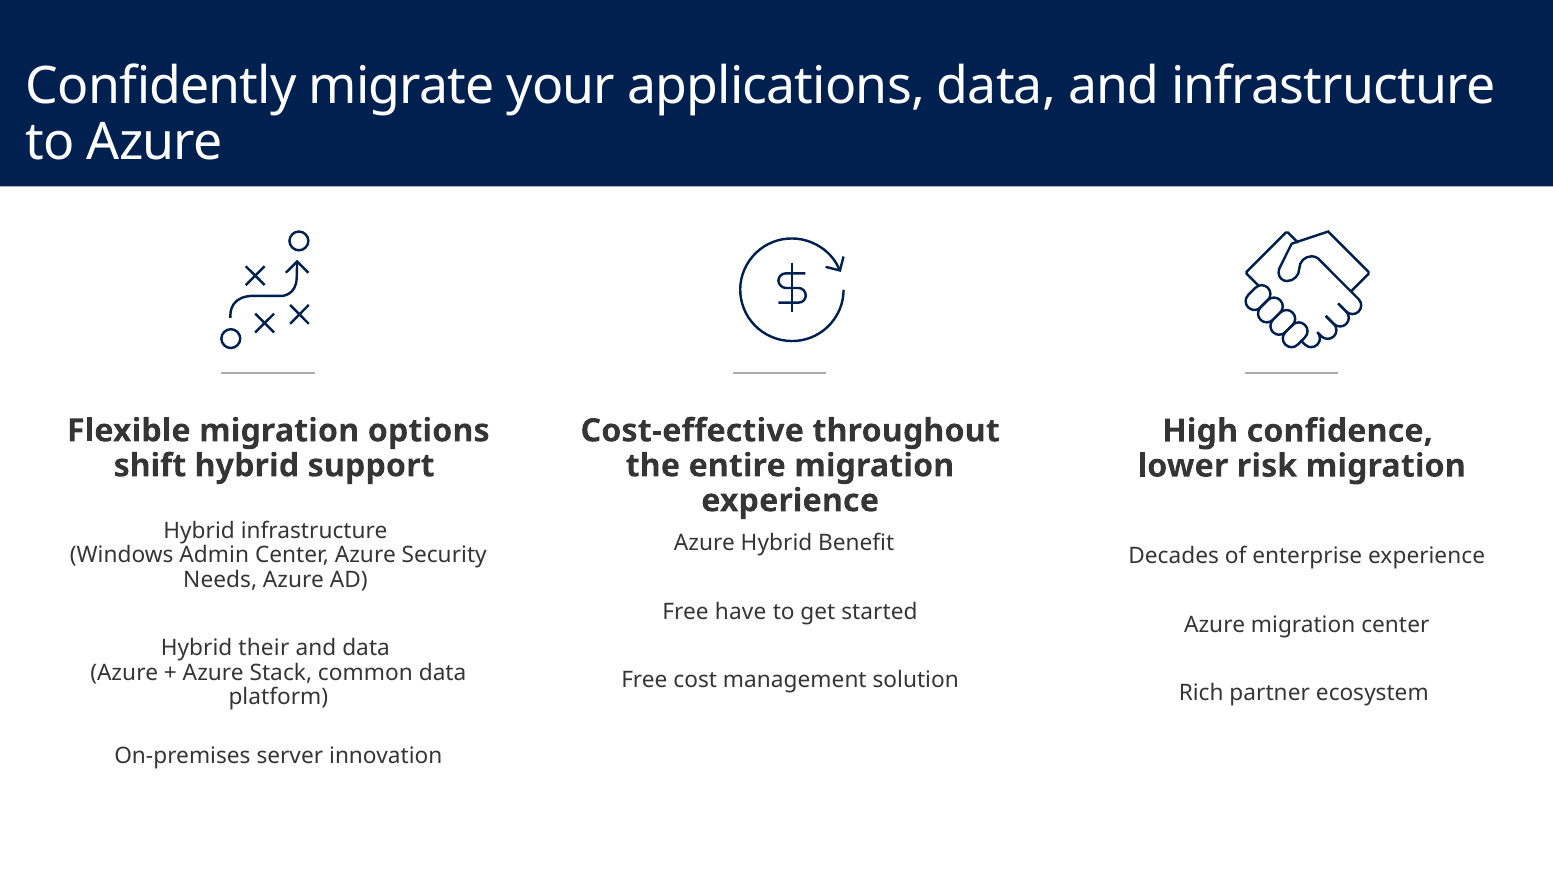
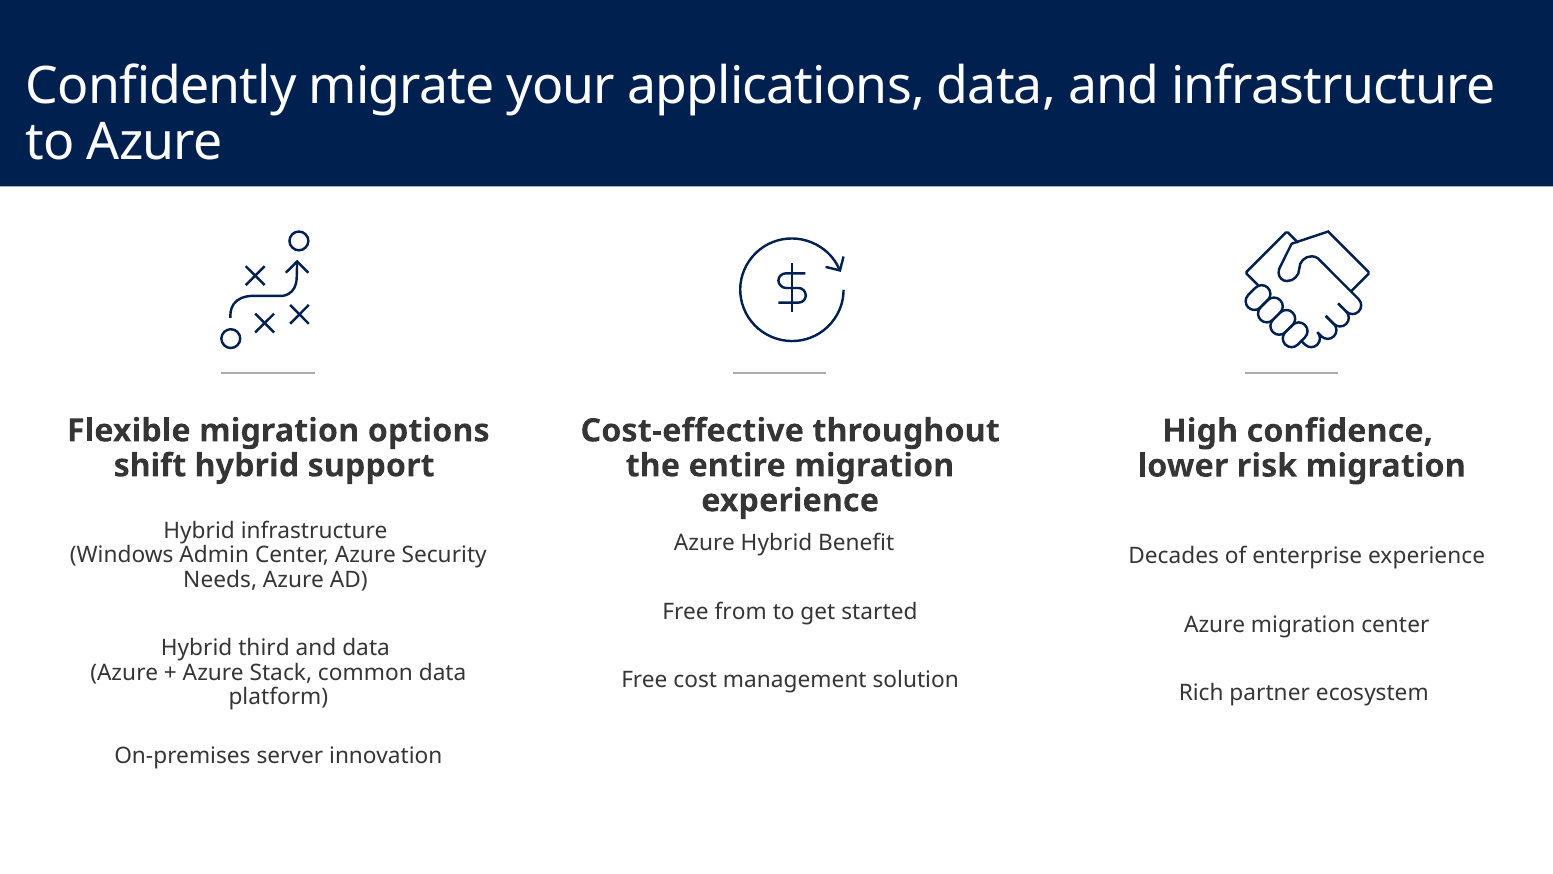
have: have -> from
their: their -> third
